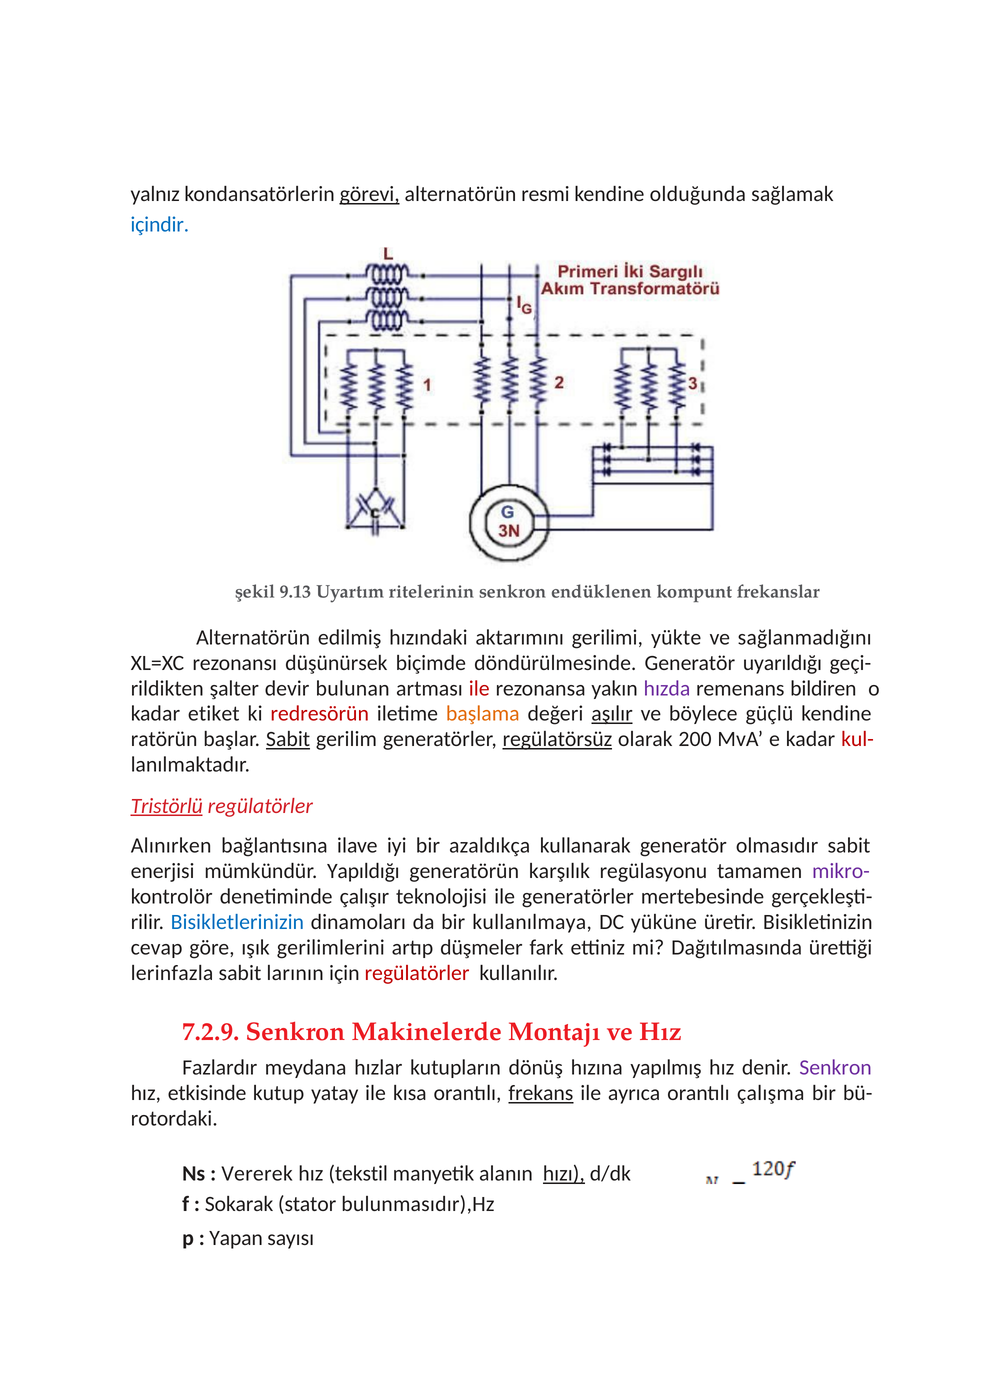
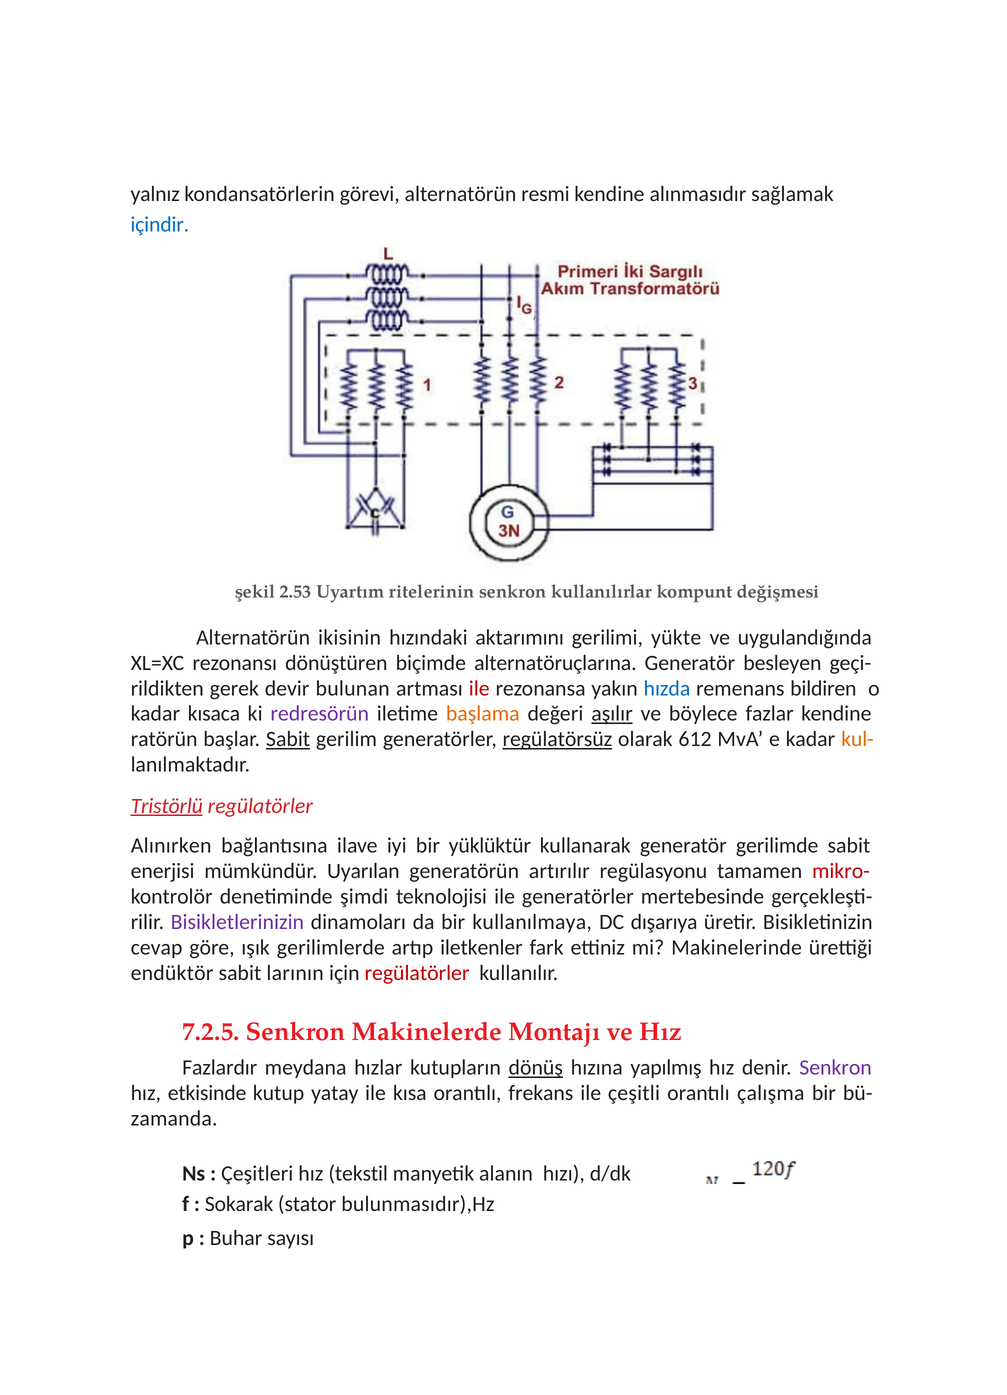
görevi underline: present -> none
olduğunda: olduğunda -> alınmasıdır
9.13: 9.13 -> 2.53
endüklenen: endüklenen -> kullanılırlar
frekanslar: frekanslar -> değişmesi
edilmiş: edilmiş -> ikisinin
sağlanmadığını: sağlanmadığını -> uygulandığında
düşünürsek: düşünürsek -> dönüştüren
döndürülmesinde: döndürülmesinde -> alternatöruçlarına
uyarıldığı: uyarıldığı -> besleyen
şalter: şalter -> gerek
hızda colour: purple -> blue
etiket: etiket -> kısaca
redresörün colour: red -> purple
güçlü: güçlü -> fazlar
200: 200 -> 612
kul- colour: red -> orange
azaldıkça: azaldıkça -> yüklüktür
olmasıdır: olmasıdır -> gerilimde
Yapıldığı: Yapıldığı -> Uyarılan
karşılık: karşılık -> artırılır
mikro- colour: purple -> red
çalışır: çalışır -> şimdi
Bisikletlerinizin colour: blue -> purple
yüküne: yüküne -> dışarıya
gerilimlerini: gerilimlerini -> gerilimlerde
düşmeler: düşmeler -> iletkenler
Dağıtılmasında: Dağıtılmasında -> Makinelerinde
lerinfazla: lerinfazla -> endüktör
7.2.9: 7.2.9 -> 7.2.5
dönüş underline: none -> present
frekans underline: present -> none
ayrıca: ayrıca -> çeşitli
rotordaki: rotordaki -> zamanda
Vererek: Vererek -> Çeşitleri
hızı underline: present -> none
Yapan: Yapan -> Buhar
